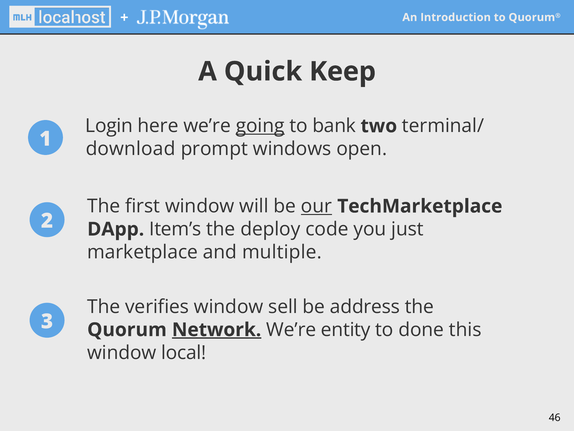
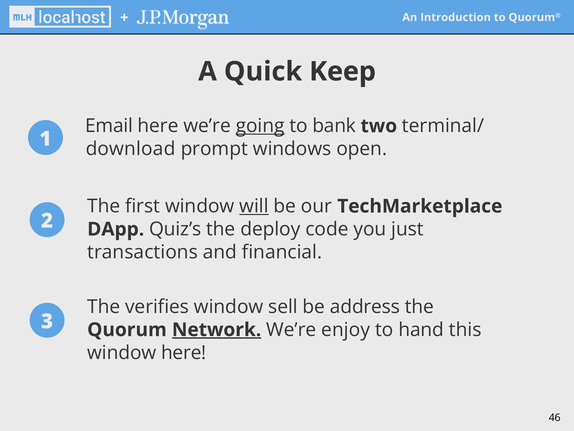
Login: Login -> Email
will underline: none -> present
our underline: present -> none
Item’s: Item’s -> Quiz’s
marketplace: marketplace -> transactions
multiple: multiple -> financial
entity: entity -> enjoy
done: done -> hand
window local: local -> here
